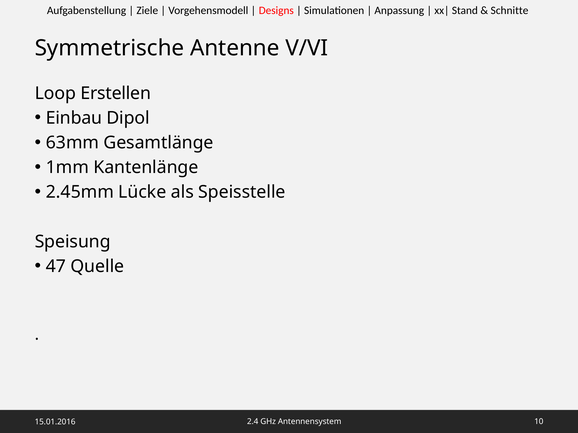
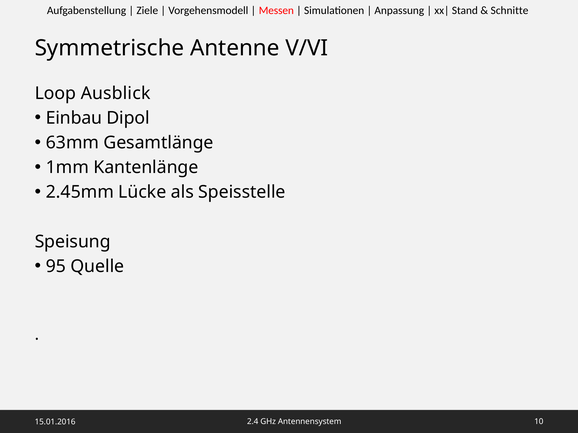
Designs: Designs -> Messen
Erstellen: Erstellen -> Ausblick
47: 47 -> 95
